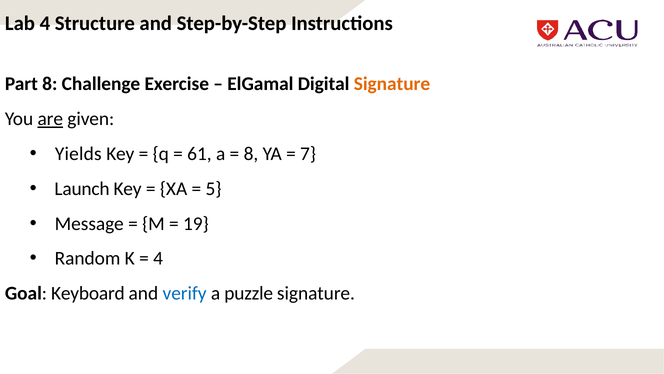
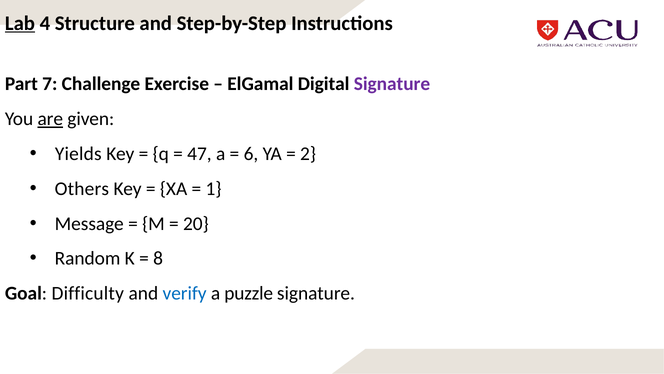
Lab underline: none -> present
Part 8: 8 -> 7
Signature at (392, 84) colour: orange -> purple
61: 61 -> 47
8 at (251, 154): 8 -> 6
7: 7 -> 2
Launch: Launch -> Others
5: 5 -> 1
19: 19 -> 20
4 at (158, 258): 4 -> 8
Keyboard: Keyboard -> Difficulty
